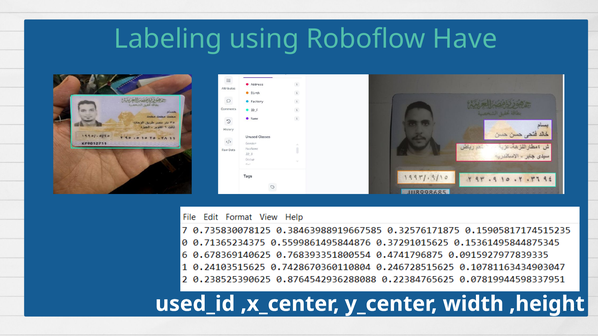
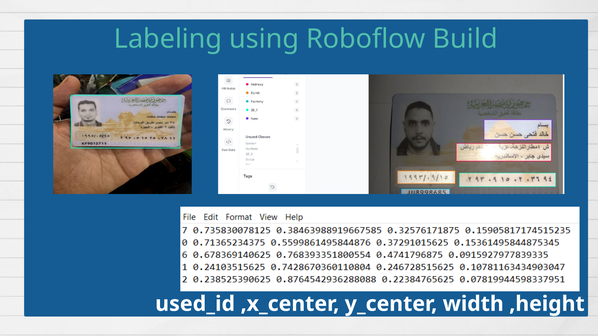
Have: Have -> Build
